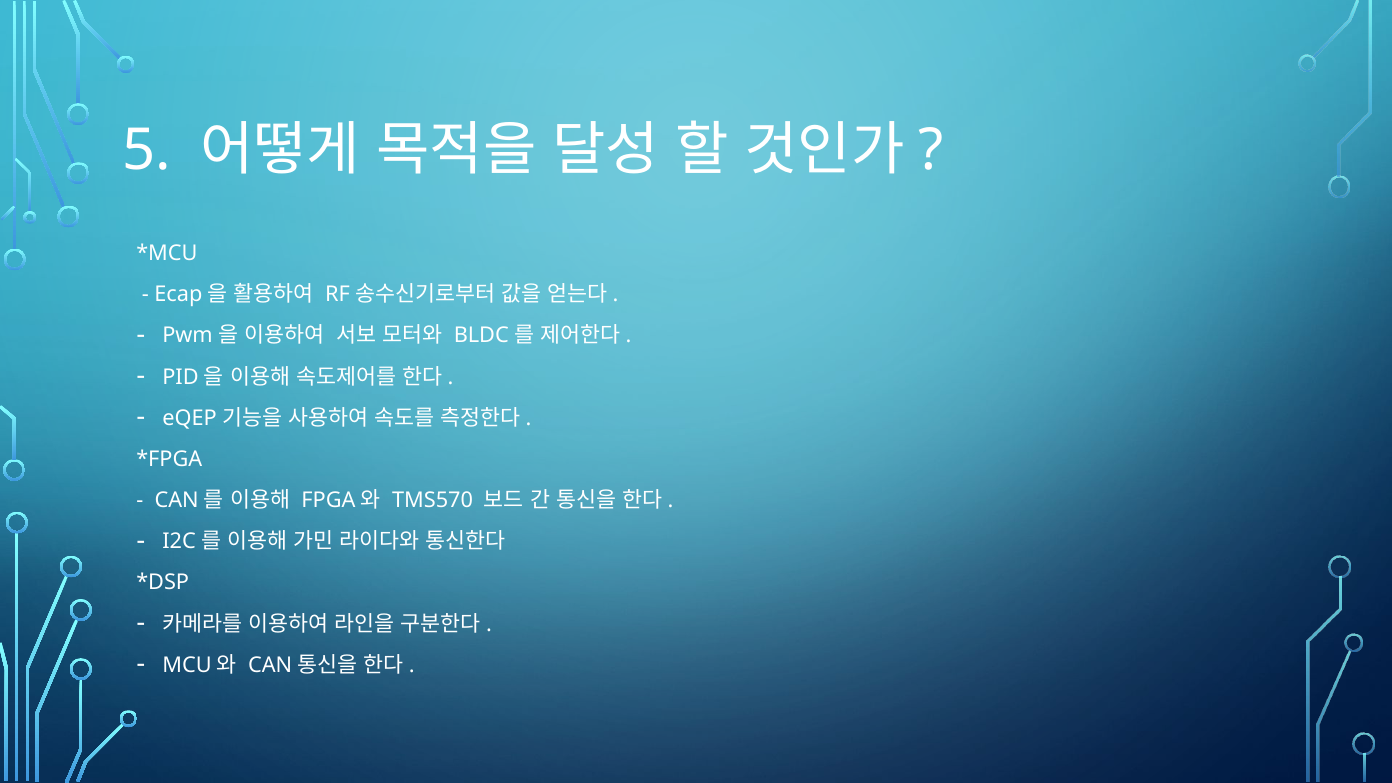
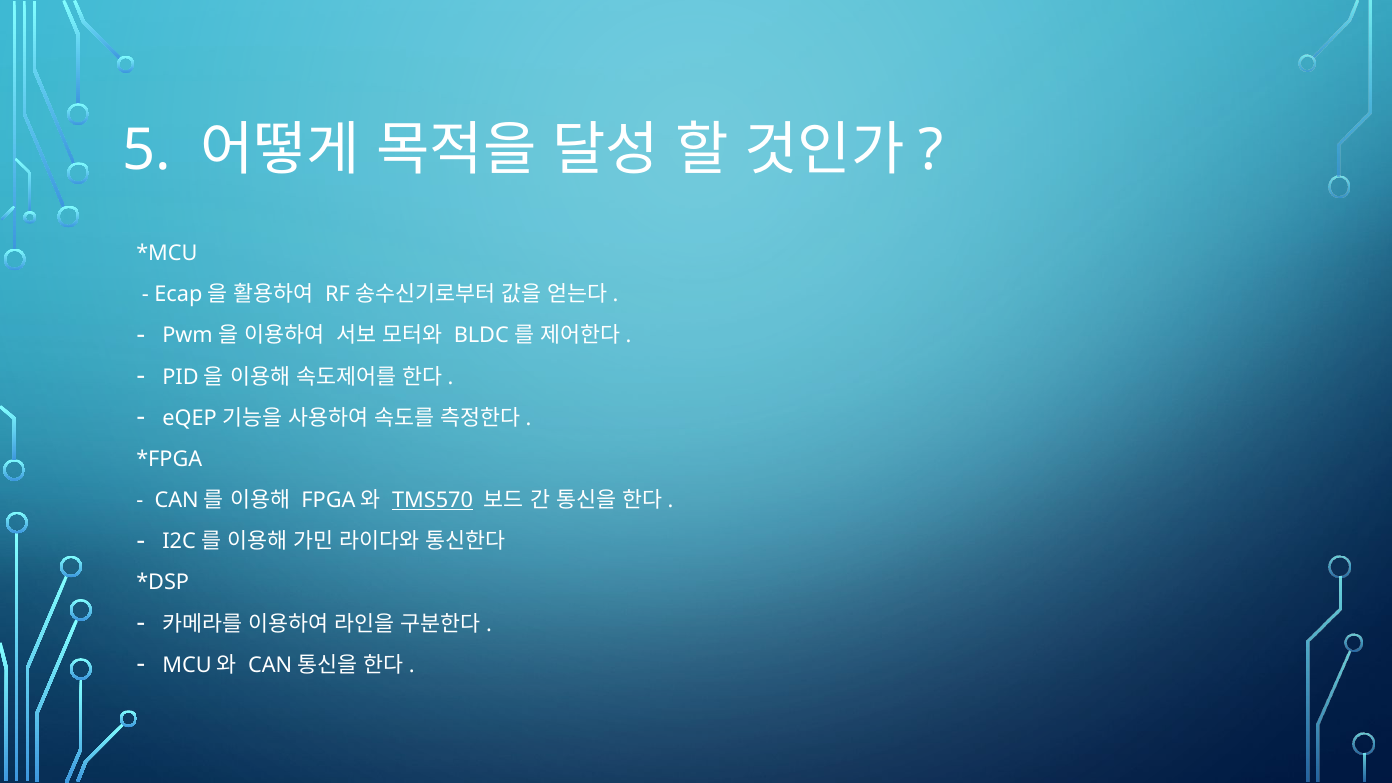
TMS570 underline: none -> present
